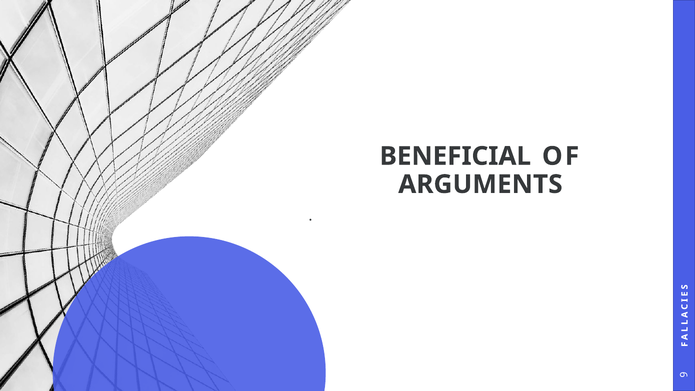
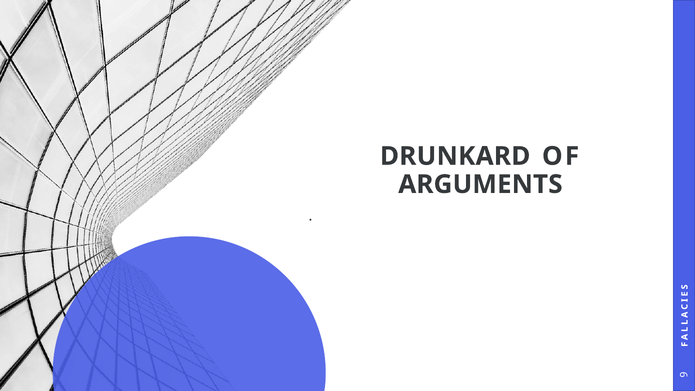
BENEFICIAL: BENEFICIAL -> DRUNKARD
